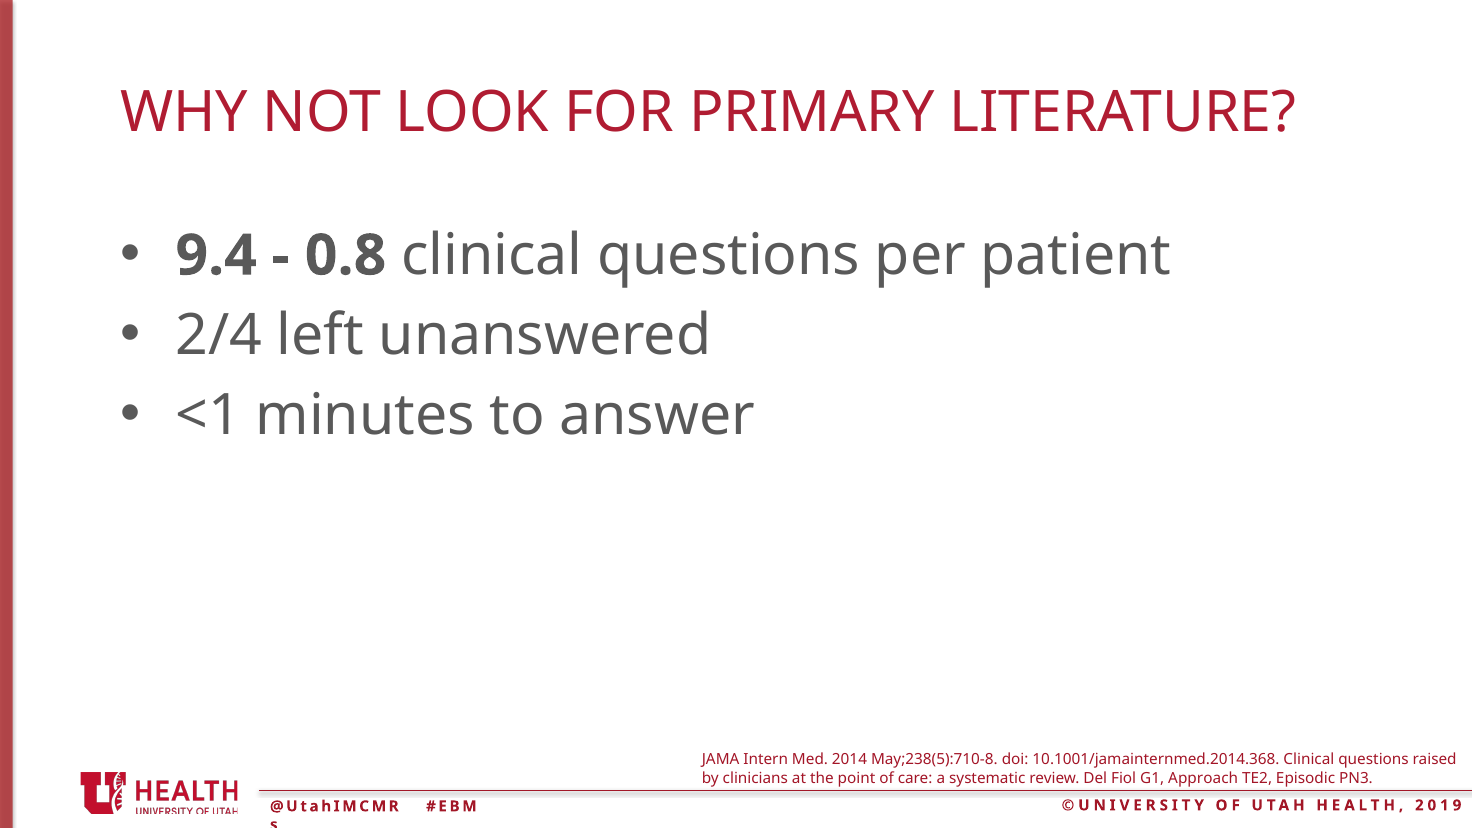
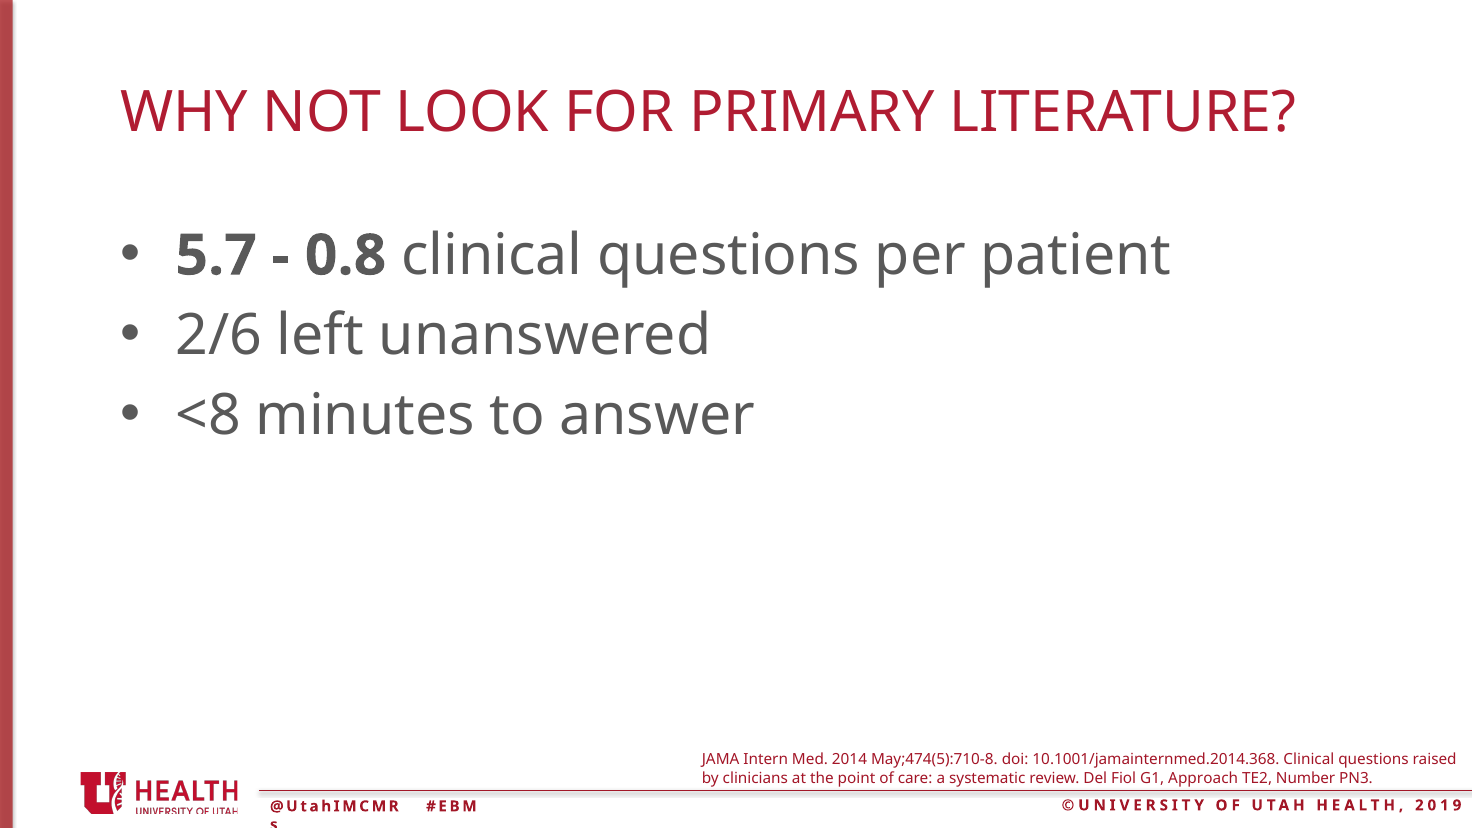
9.4: 9.4 -> 5.7
2/4: 2/4 -> 2/6
<1: <1 -> <8
May;238(5):710-8: May;238(5):710-8 -> May;474(5):710-8
Episodic: Episodic -> Number
